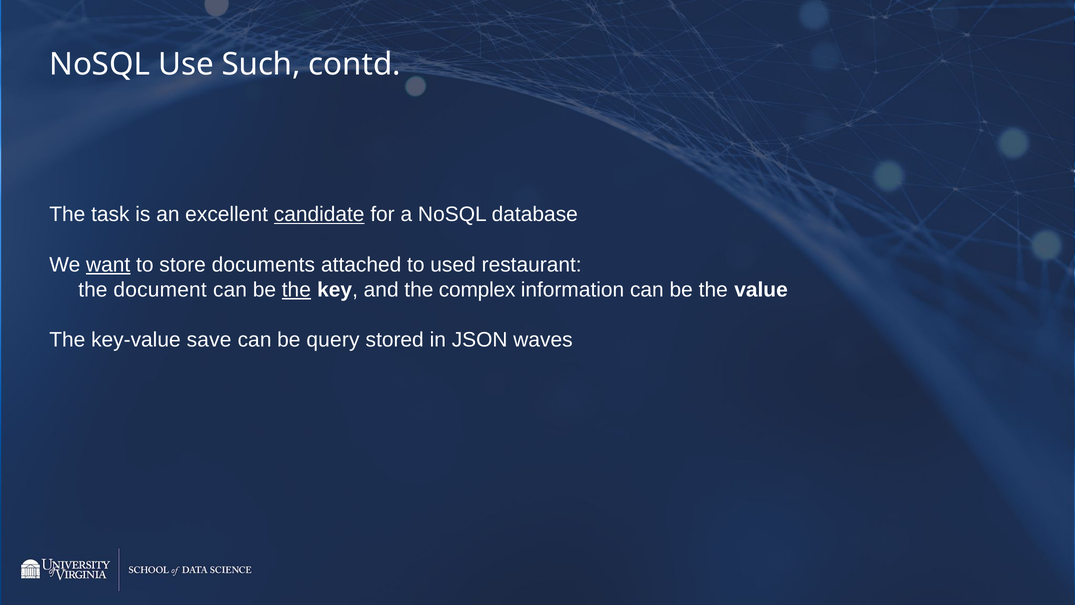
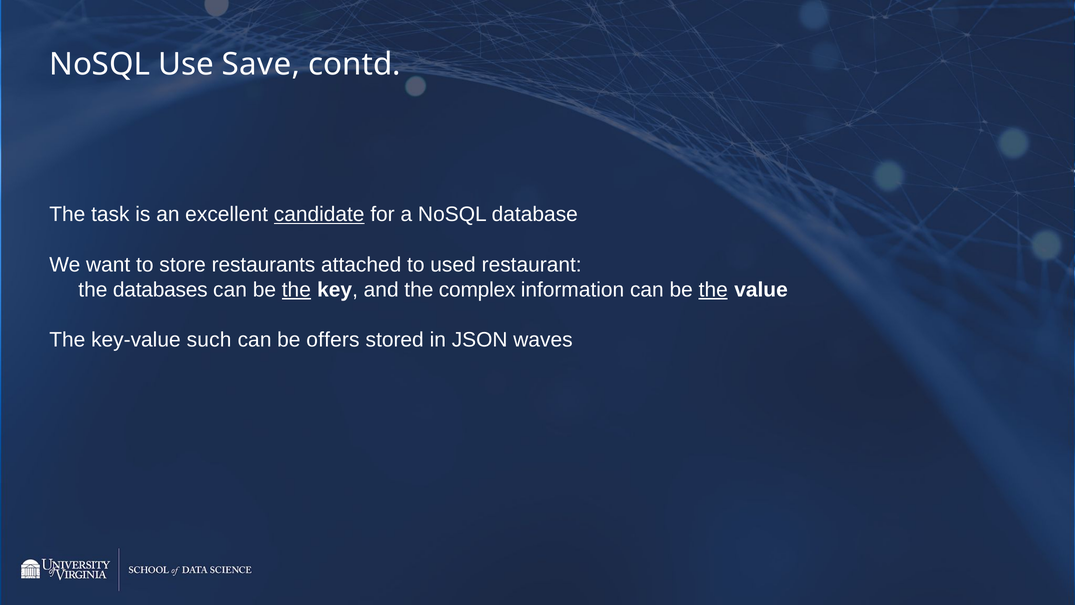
Such: Such -> Save
want underline: present -> none
documents: documents -> restaurants
document: document -> databases
the at (713, 290) underline: none -> present
save: save -> such
query: query -> offers
